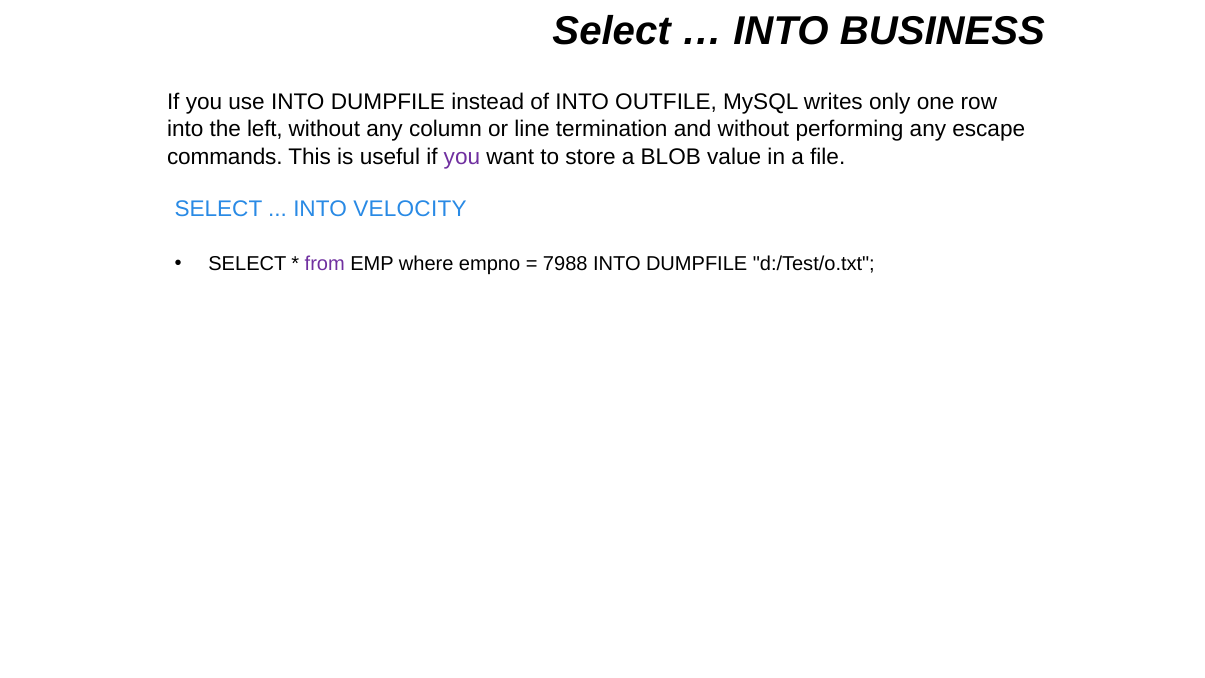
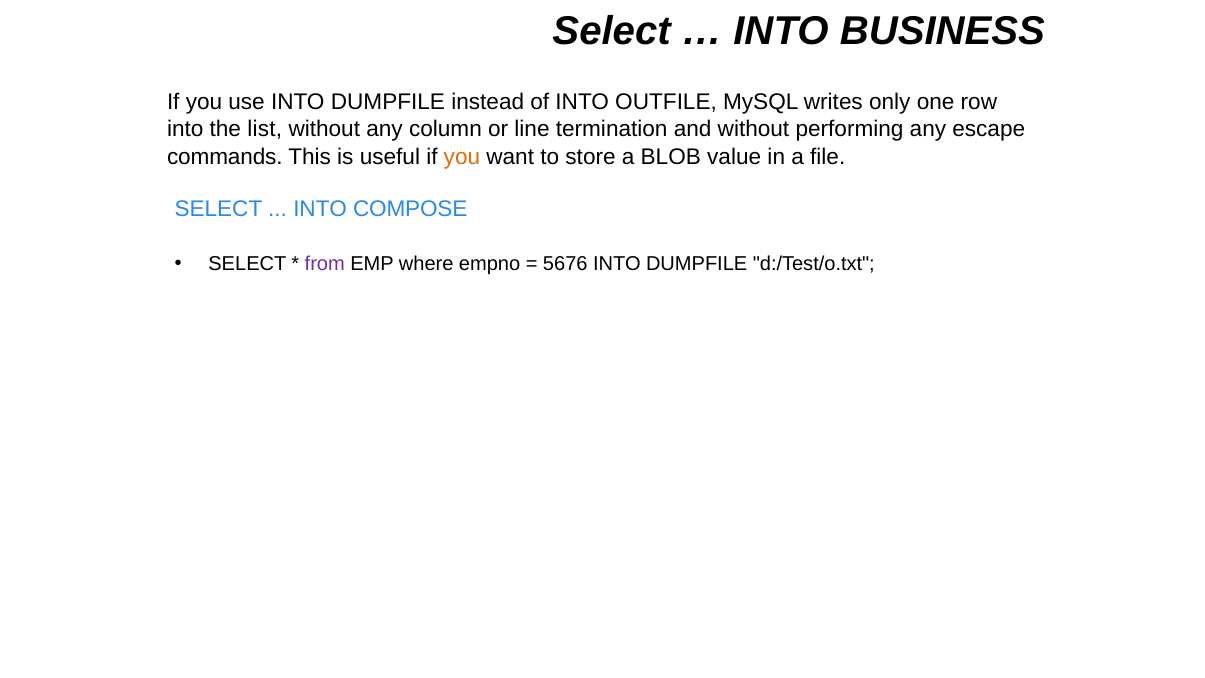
left: left -> list
you at (462, 157) colour: purple -> orange
VELOCITY: VELOCITY -> COMPOSE
7988: 7988 -> 5676
